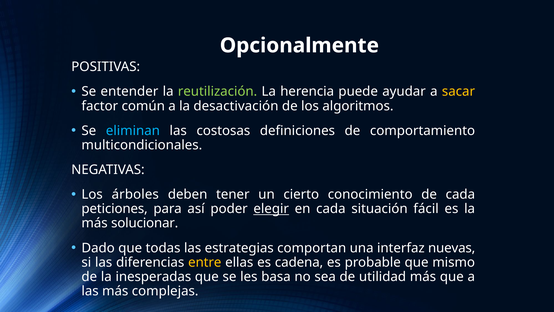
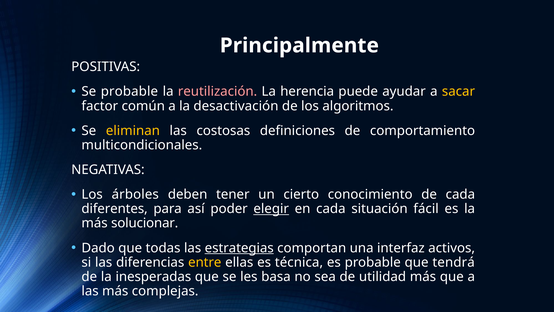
Opcionalmente: Opcionalmente -> Principalmente
Se entender: entender -> probable
reutilización colour: light green -> pink
eliminan colour: light blue -> yellow
peticiones: peticiones -> diferentes
estrategias underline: none -> present
nuevas: nuevas -> activos
cadena: cadena -> técnica
mismo: mismo -> tendrá
